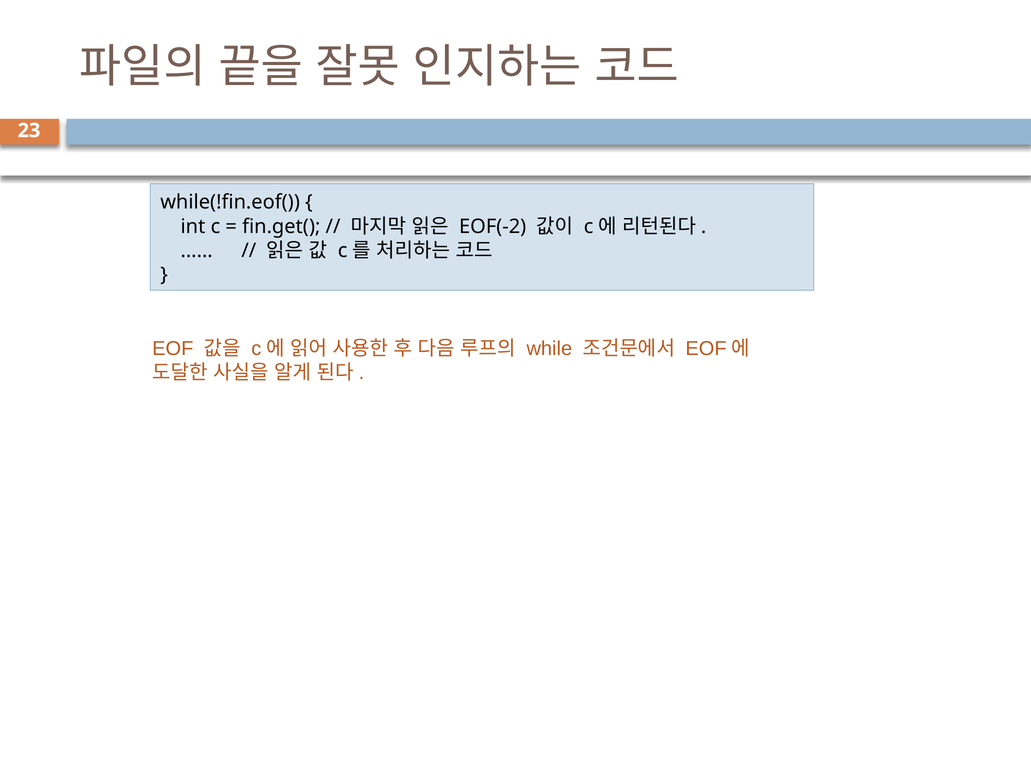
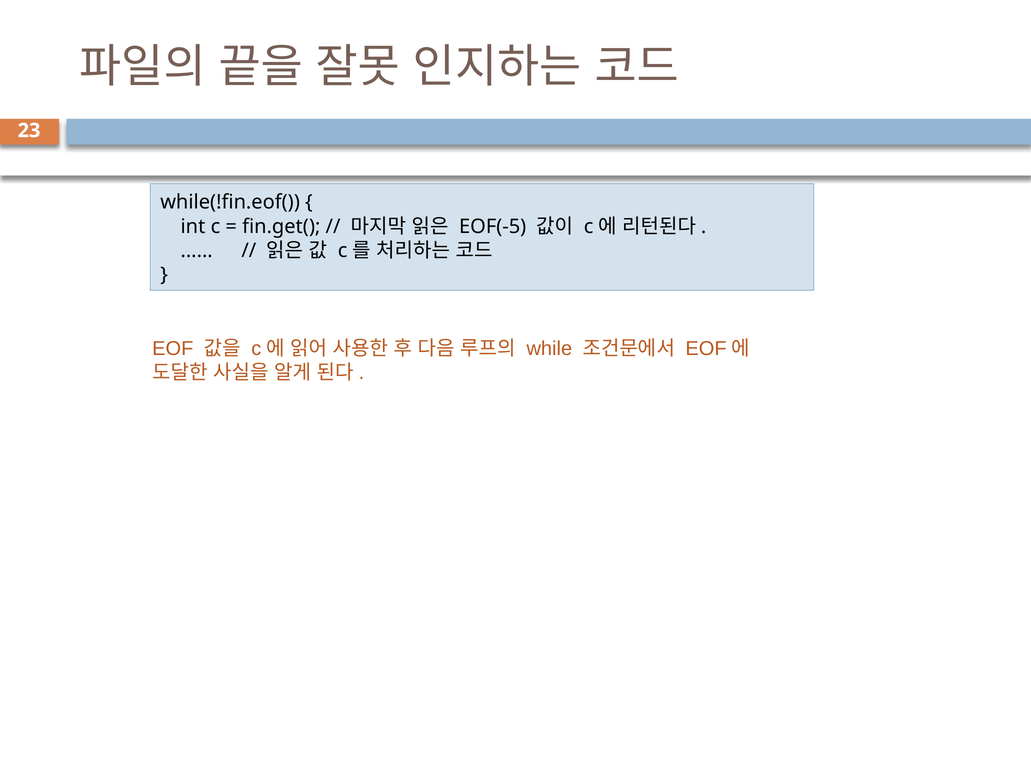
EOF(-2: EOF(-2 -> EOF(-5
